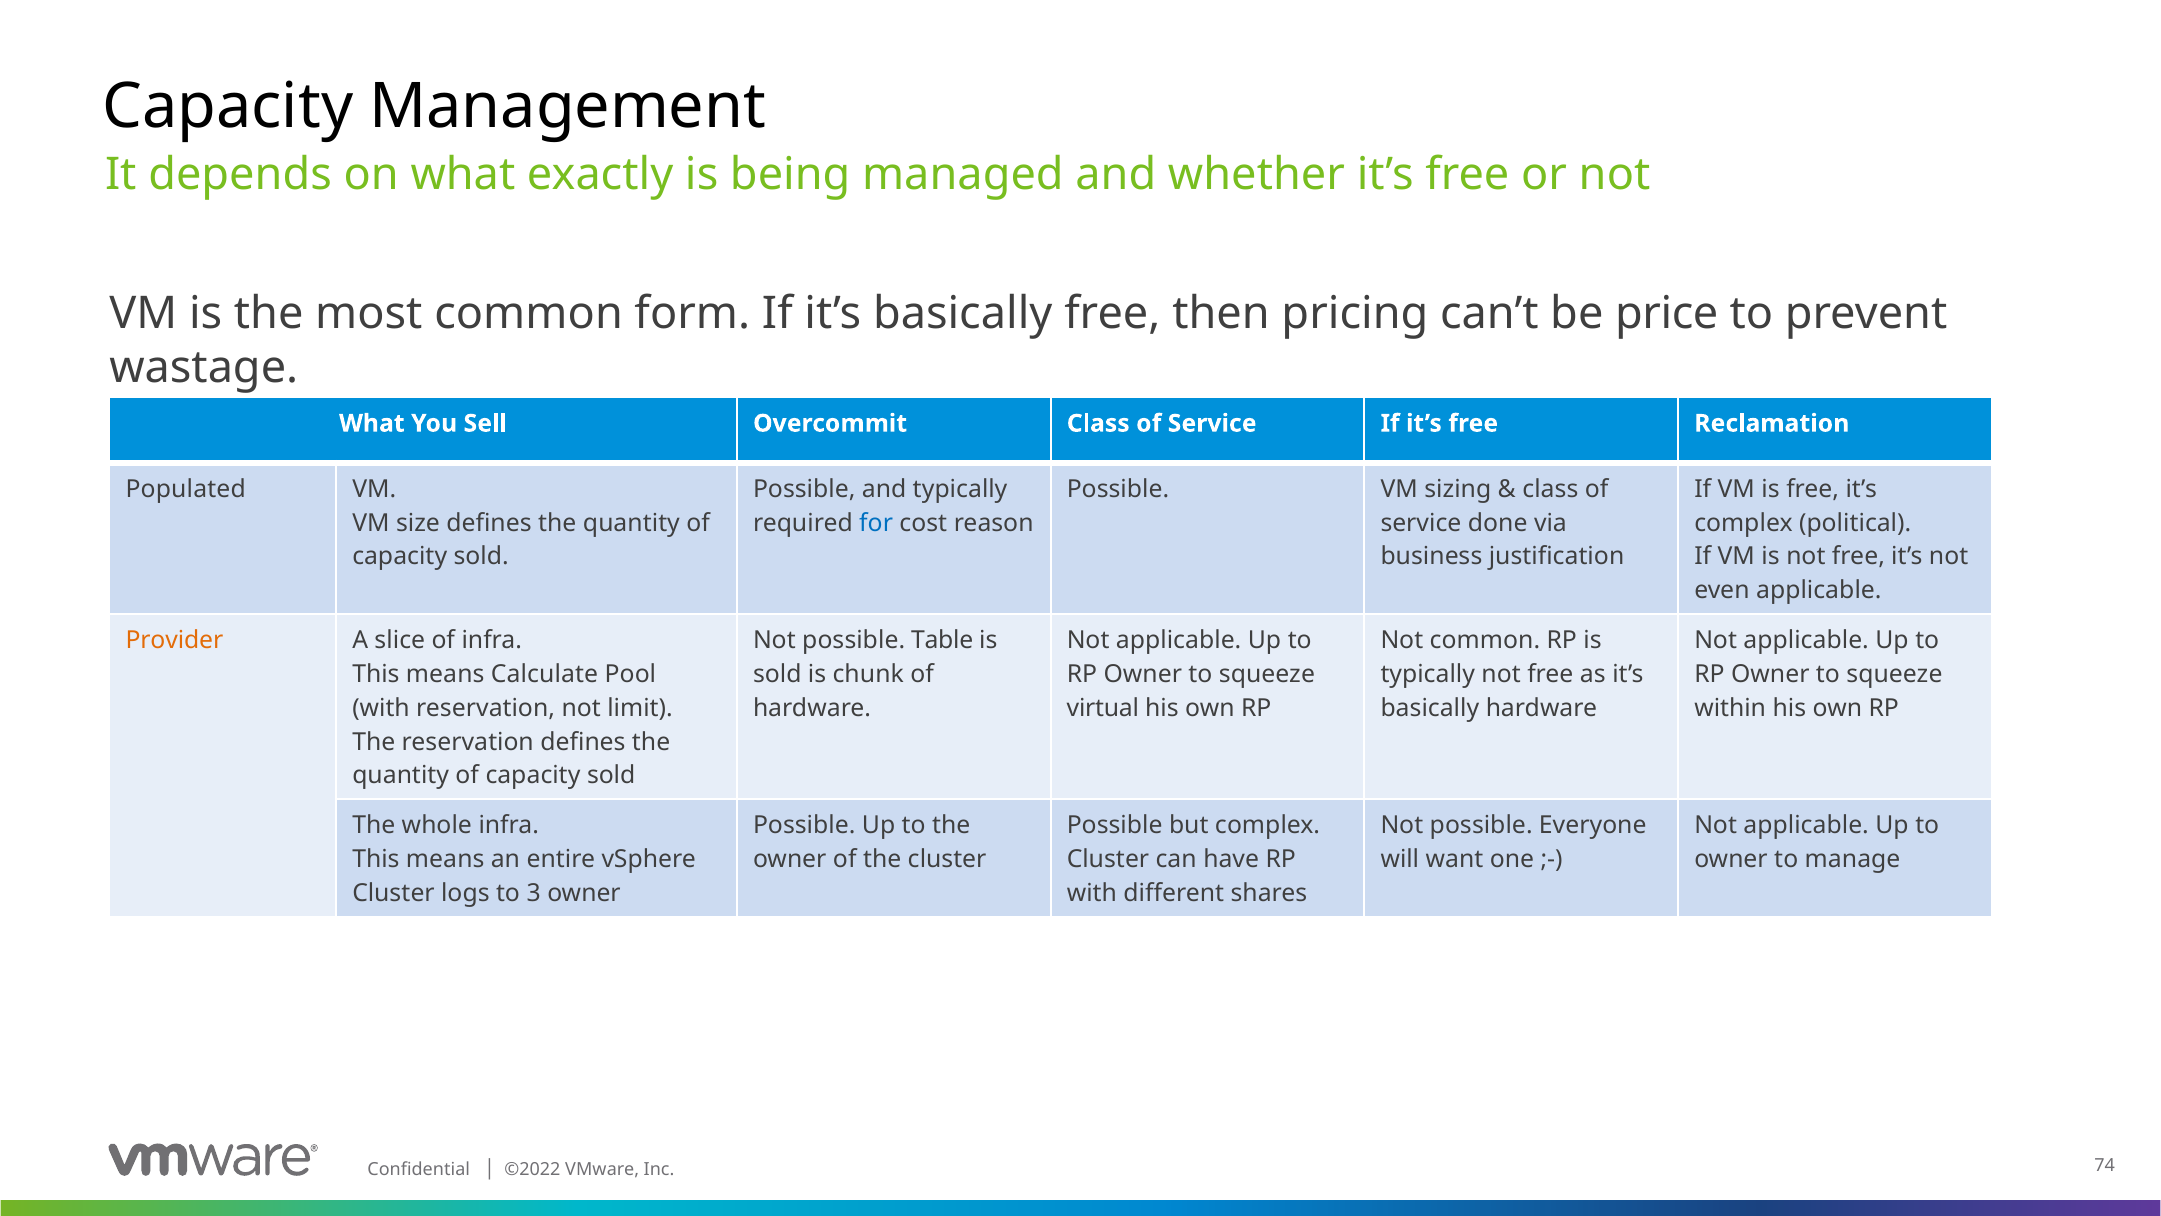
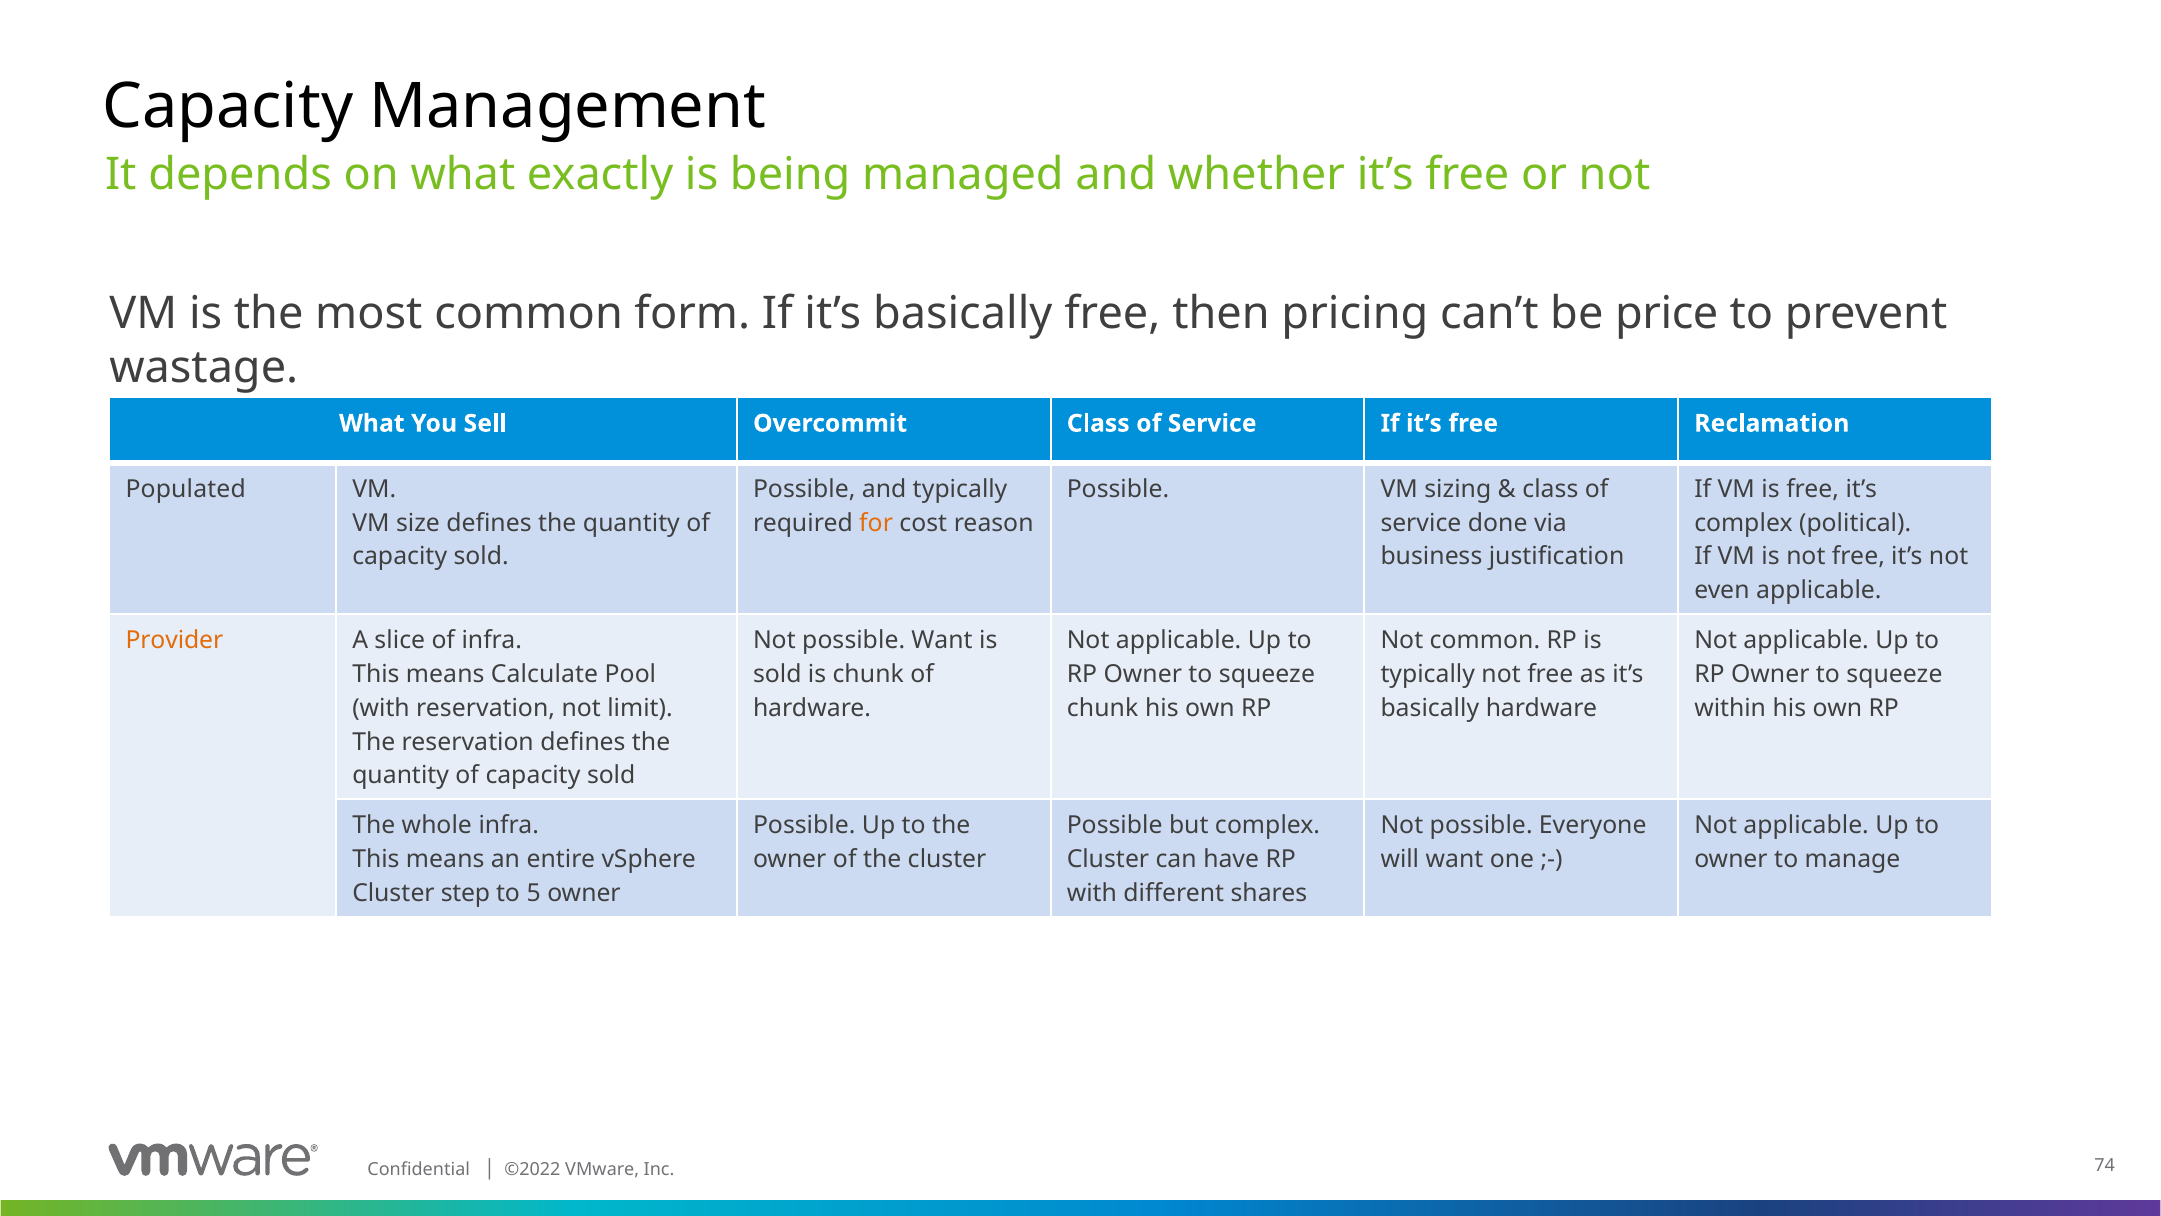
for colour: blue -> orange
possible Table: Table -> Want
virtual at (1103, 708): virtual -> chunk
logs: logs -> step
3: 3 -> 5
